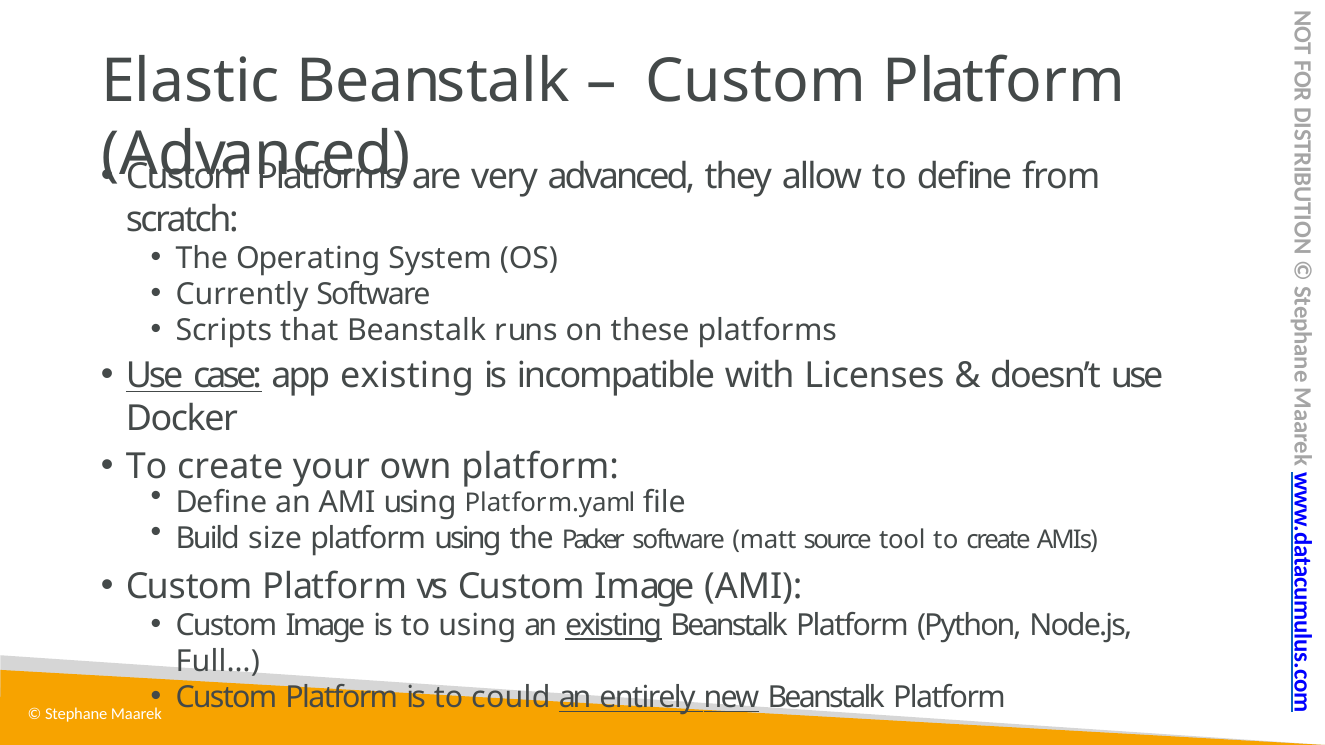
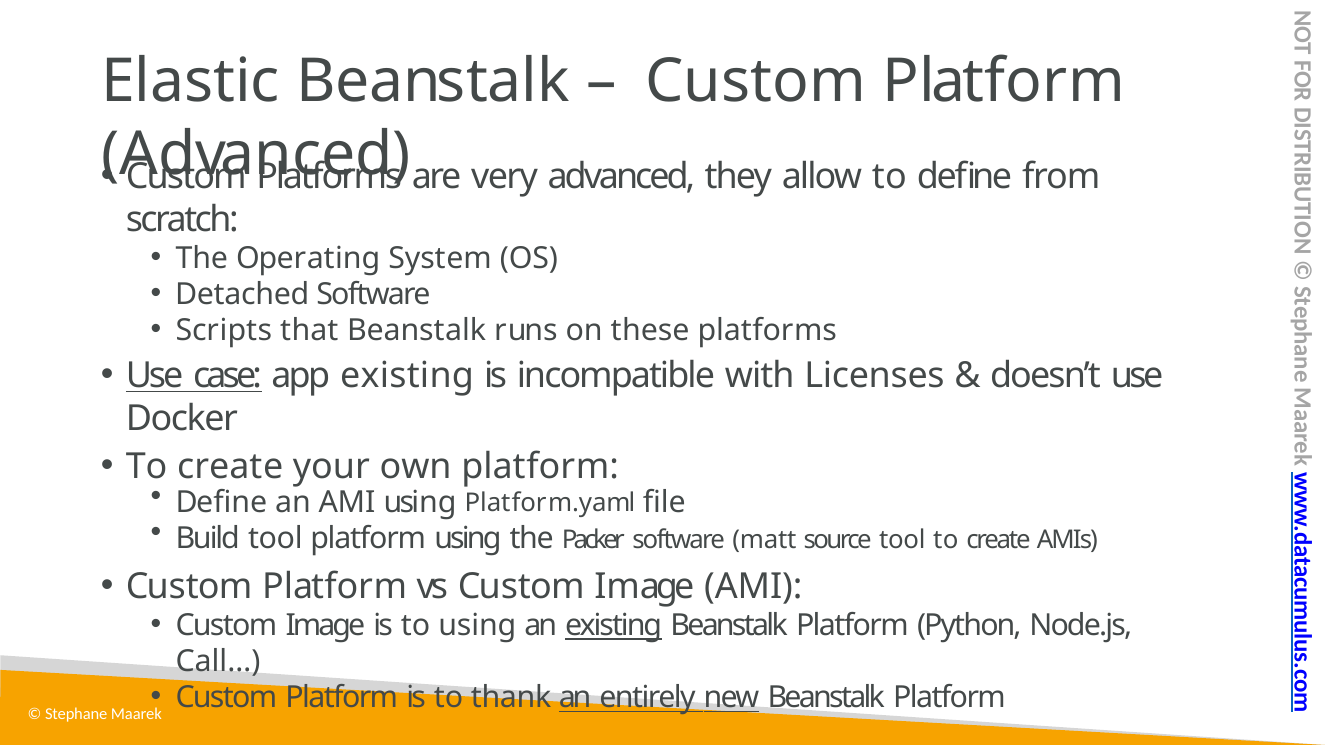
Currently: Currently -> Detached
Build size: size -> tool
Full…: Full… -> Call…
could: could -> thank
